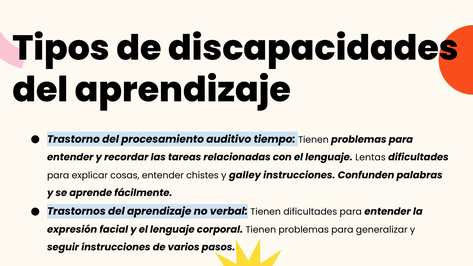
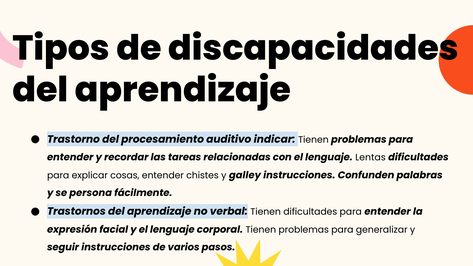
tiempo: tiempo -> indicar
aprende: aprende -> persona
